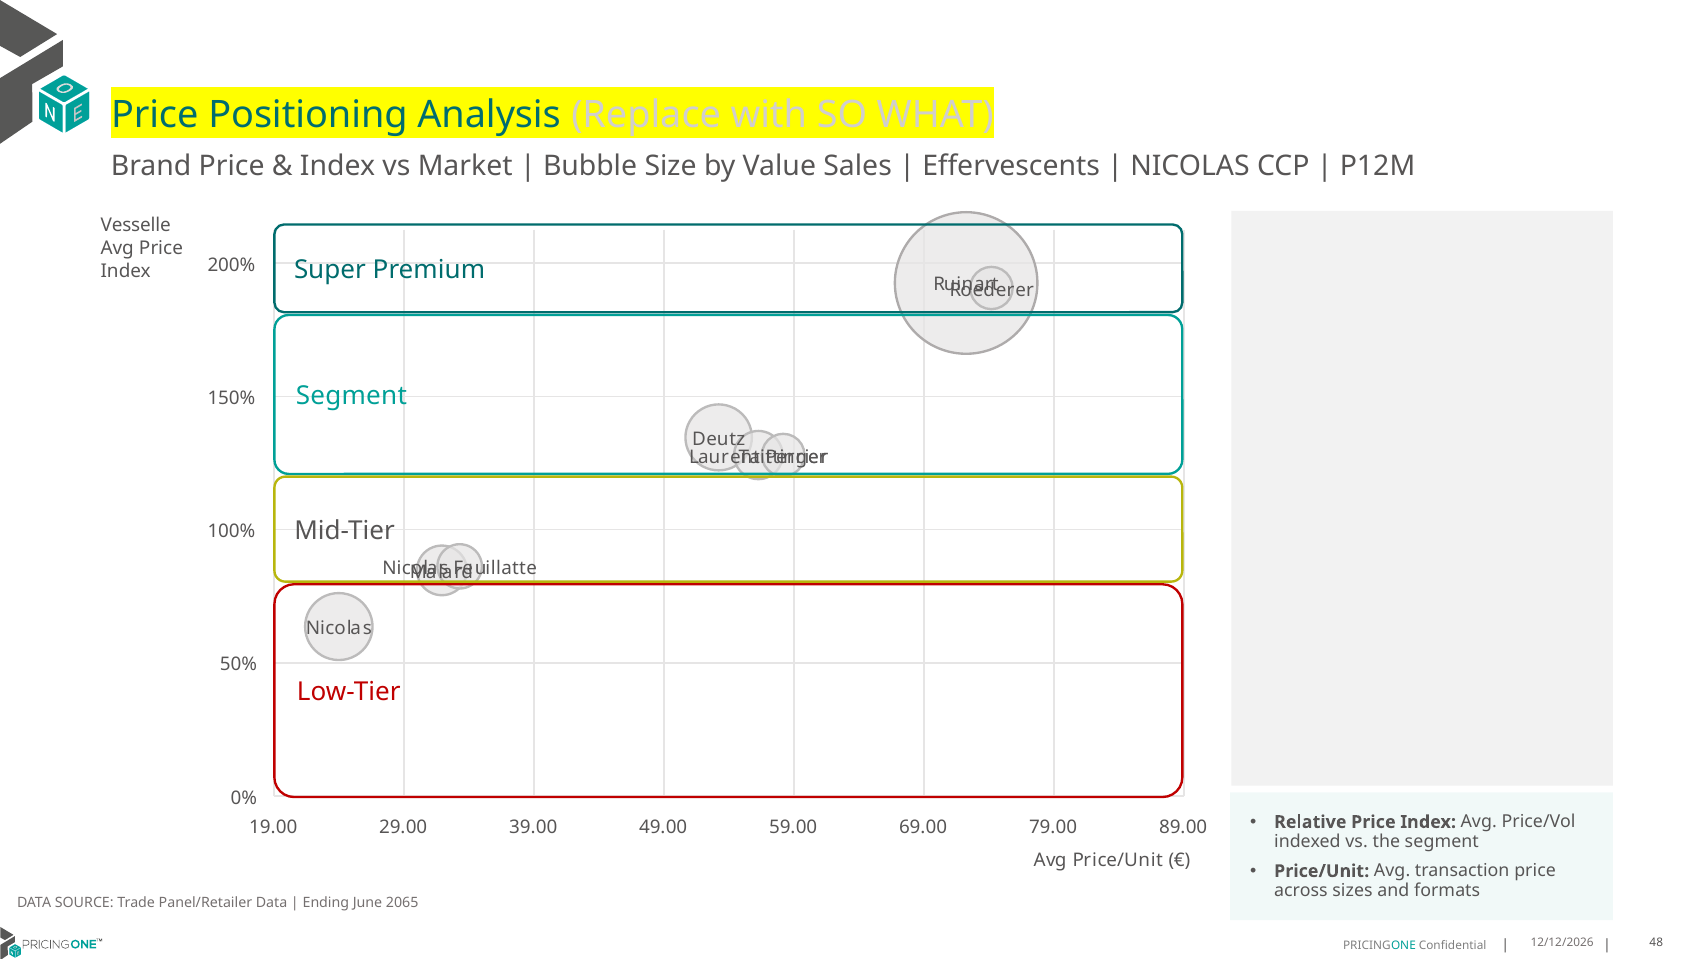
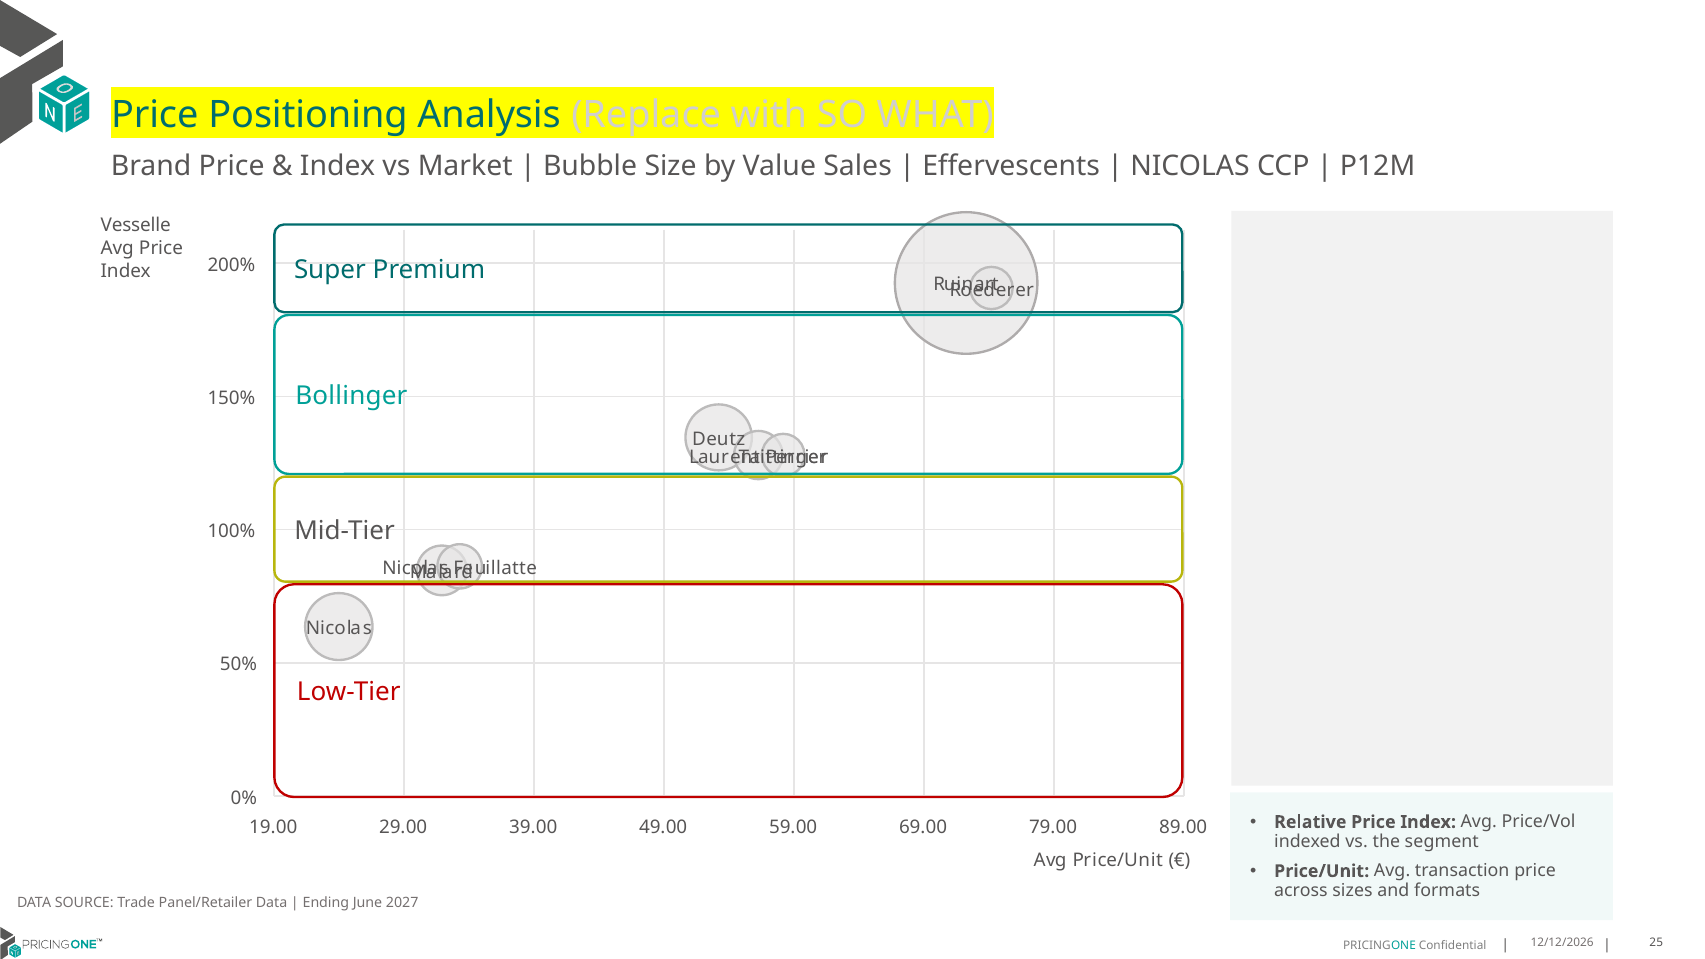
Segment at (351, 396): Segment -> Bollinger
2065: 2065 -> 2027
48: 48 -> 25
